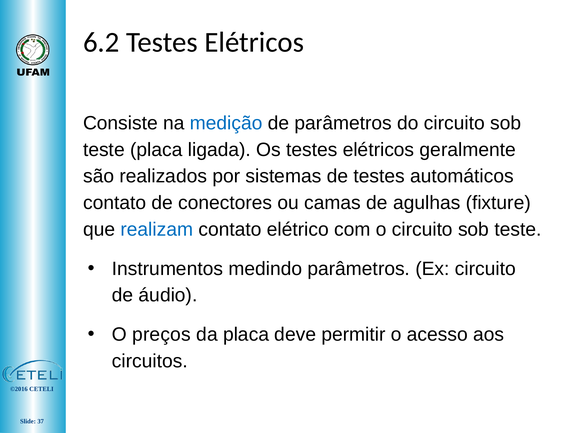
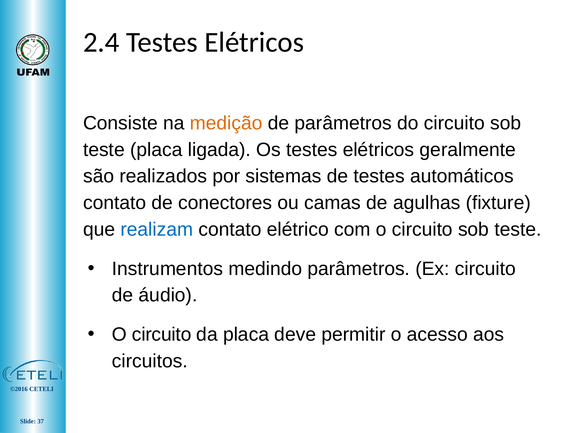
6.2: 6.2 -> 2.4
medição colour: blue -> orange
preços at (162, 334): preços -> circuito
